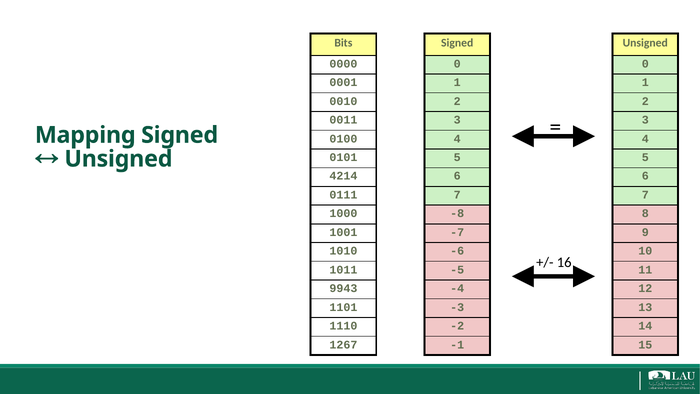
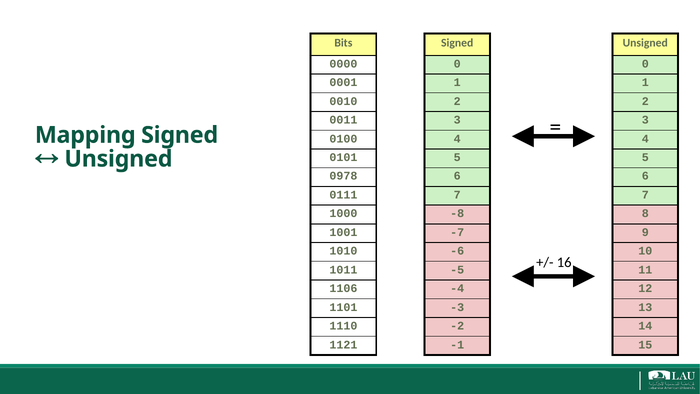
4214: 4214 -> 0978
9943: 9943 -> 1106
1267: 1267 -> 1121
